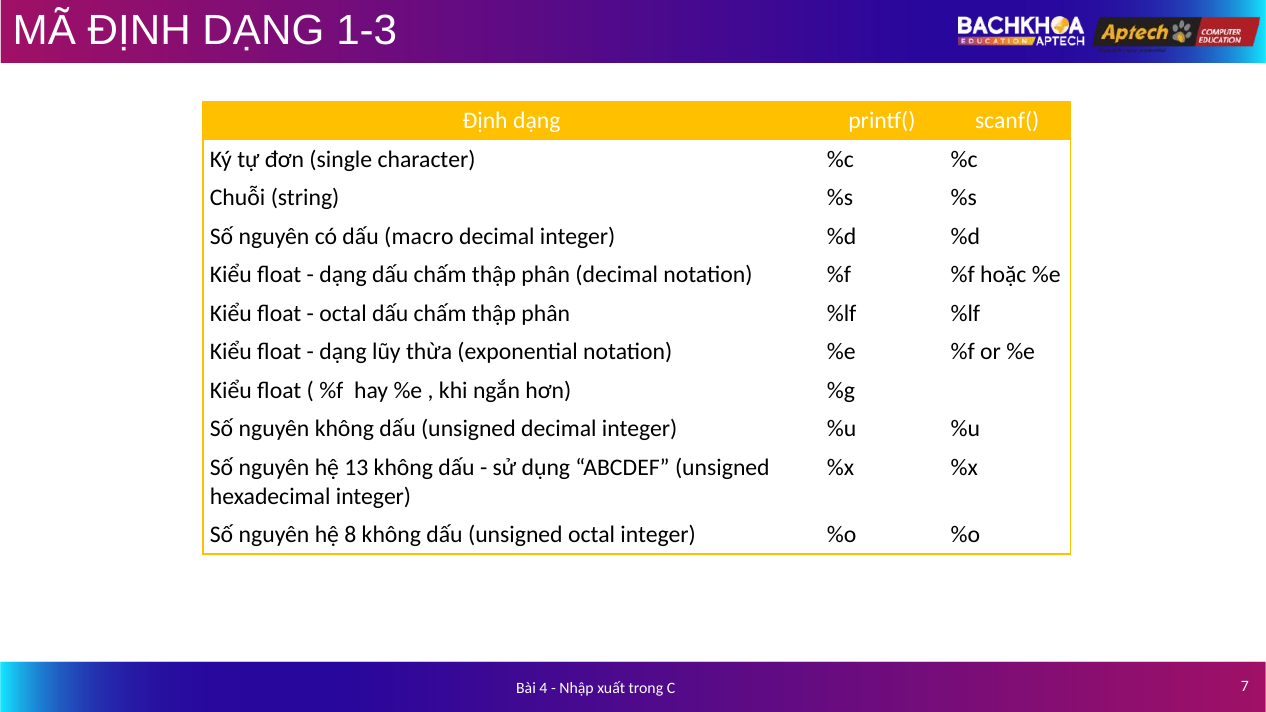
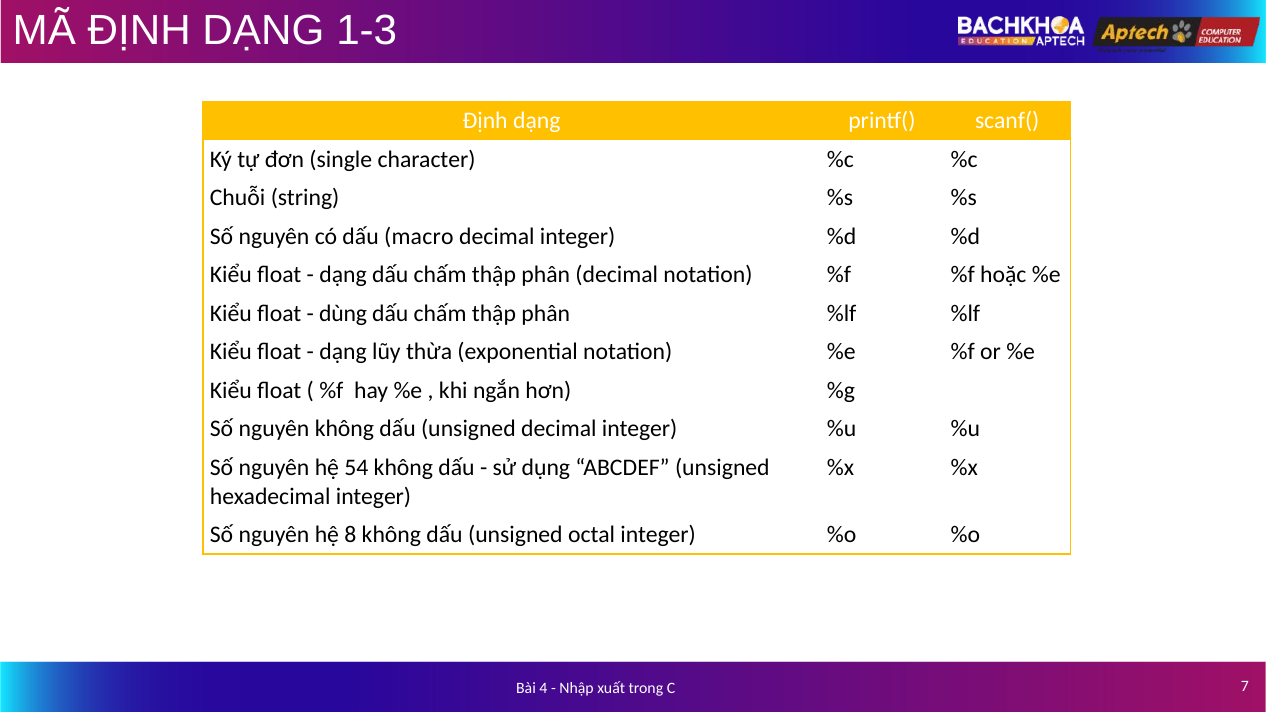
octal at (343, 314): octal -> dùng
13: 13 -> 54
